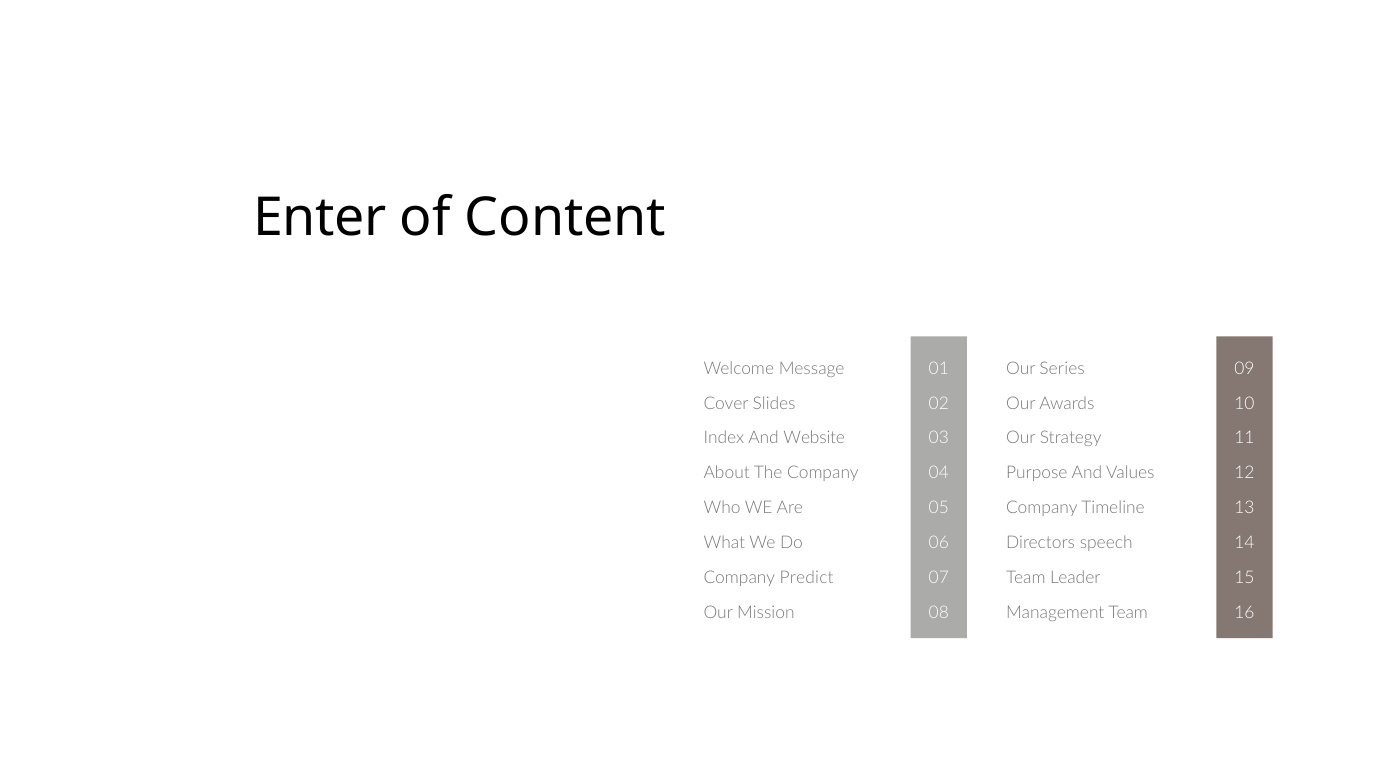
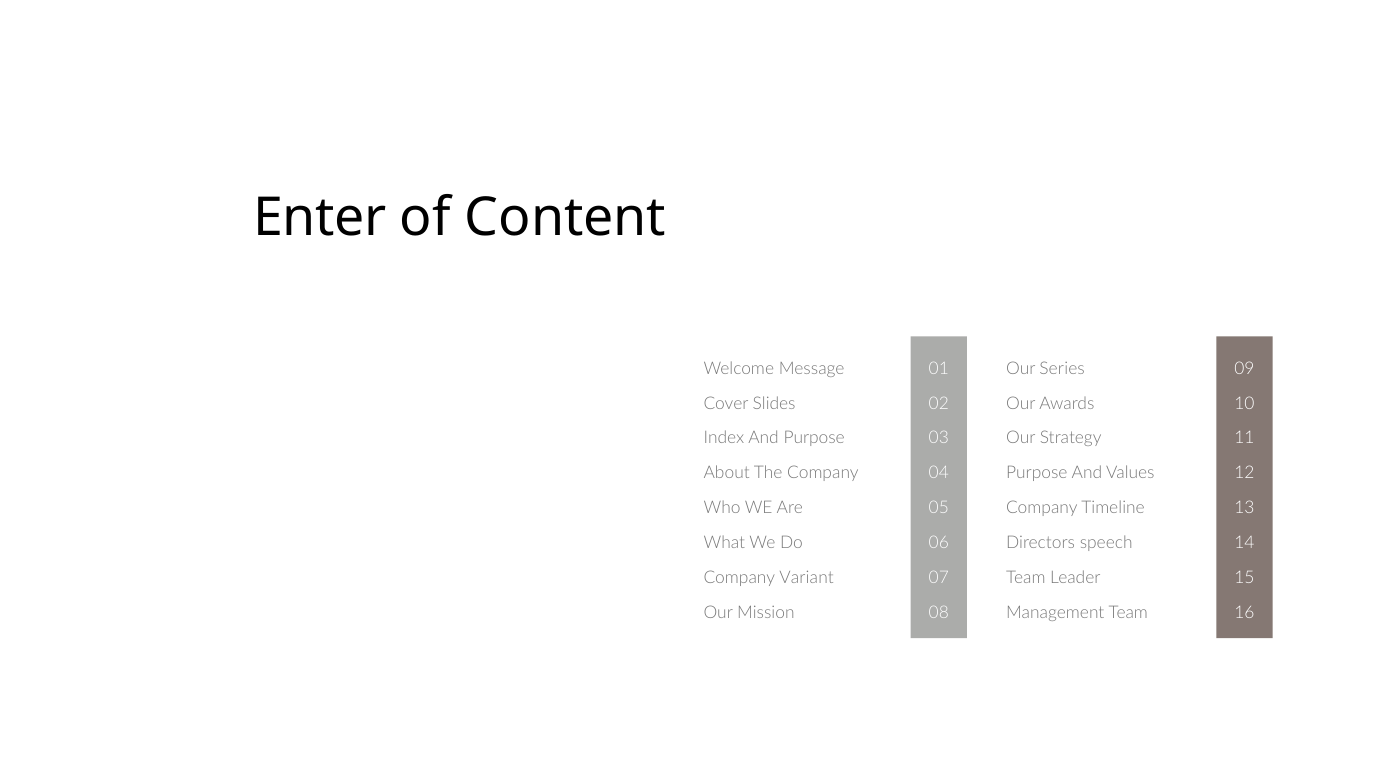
And Website: Website -> Purpose
Predict: Predict -> Variant
